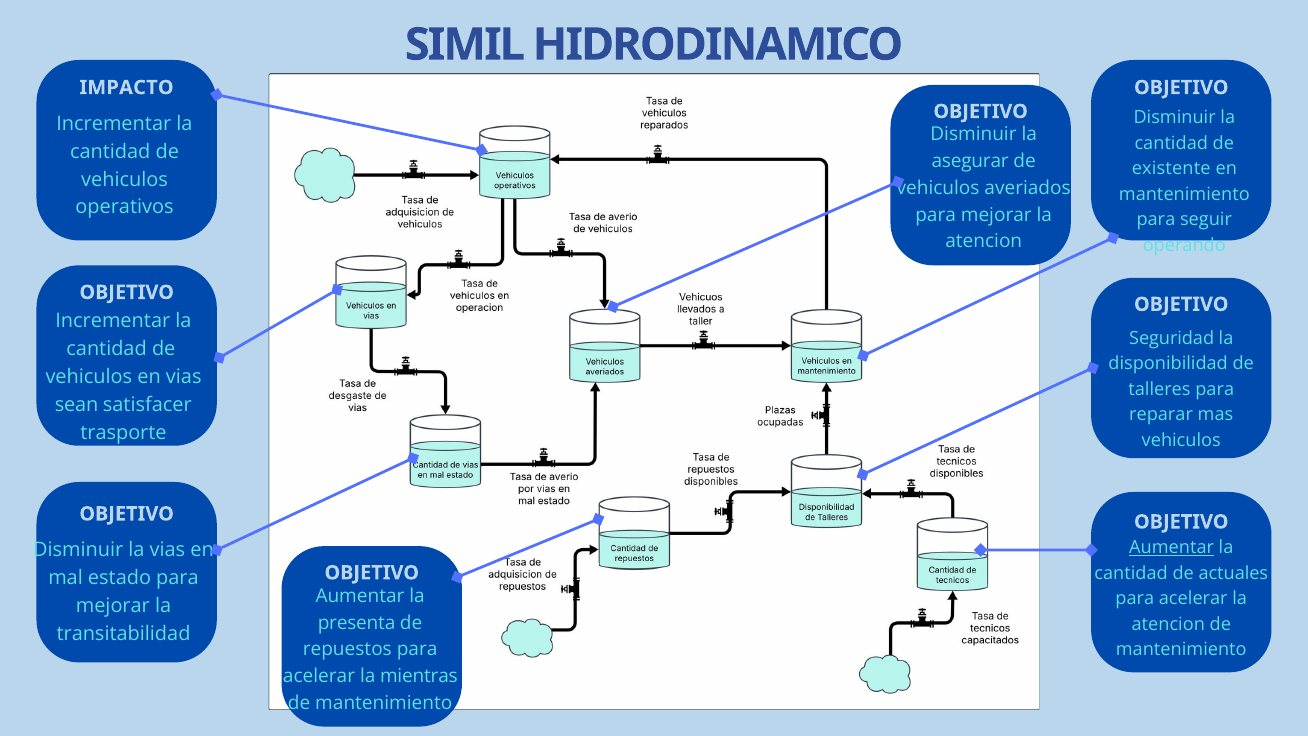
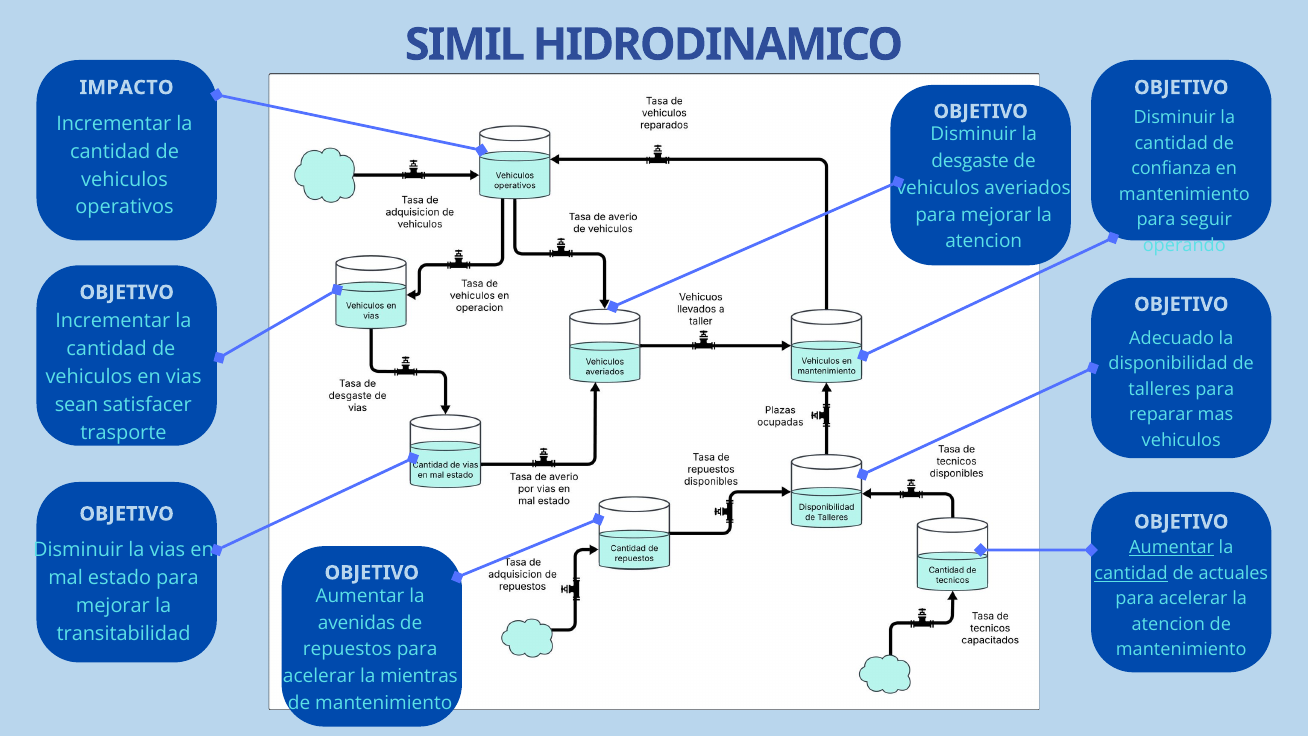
asegurar: asegurar -> desgaste
existente: existente -> confianza
Seguridad: Seguridad -> Adecuado
cantidad at (1131, 573) underline: none -> present
presenta: presenta -> avenidas
